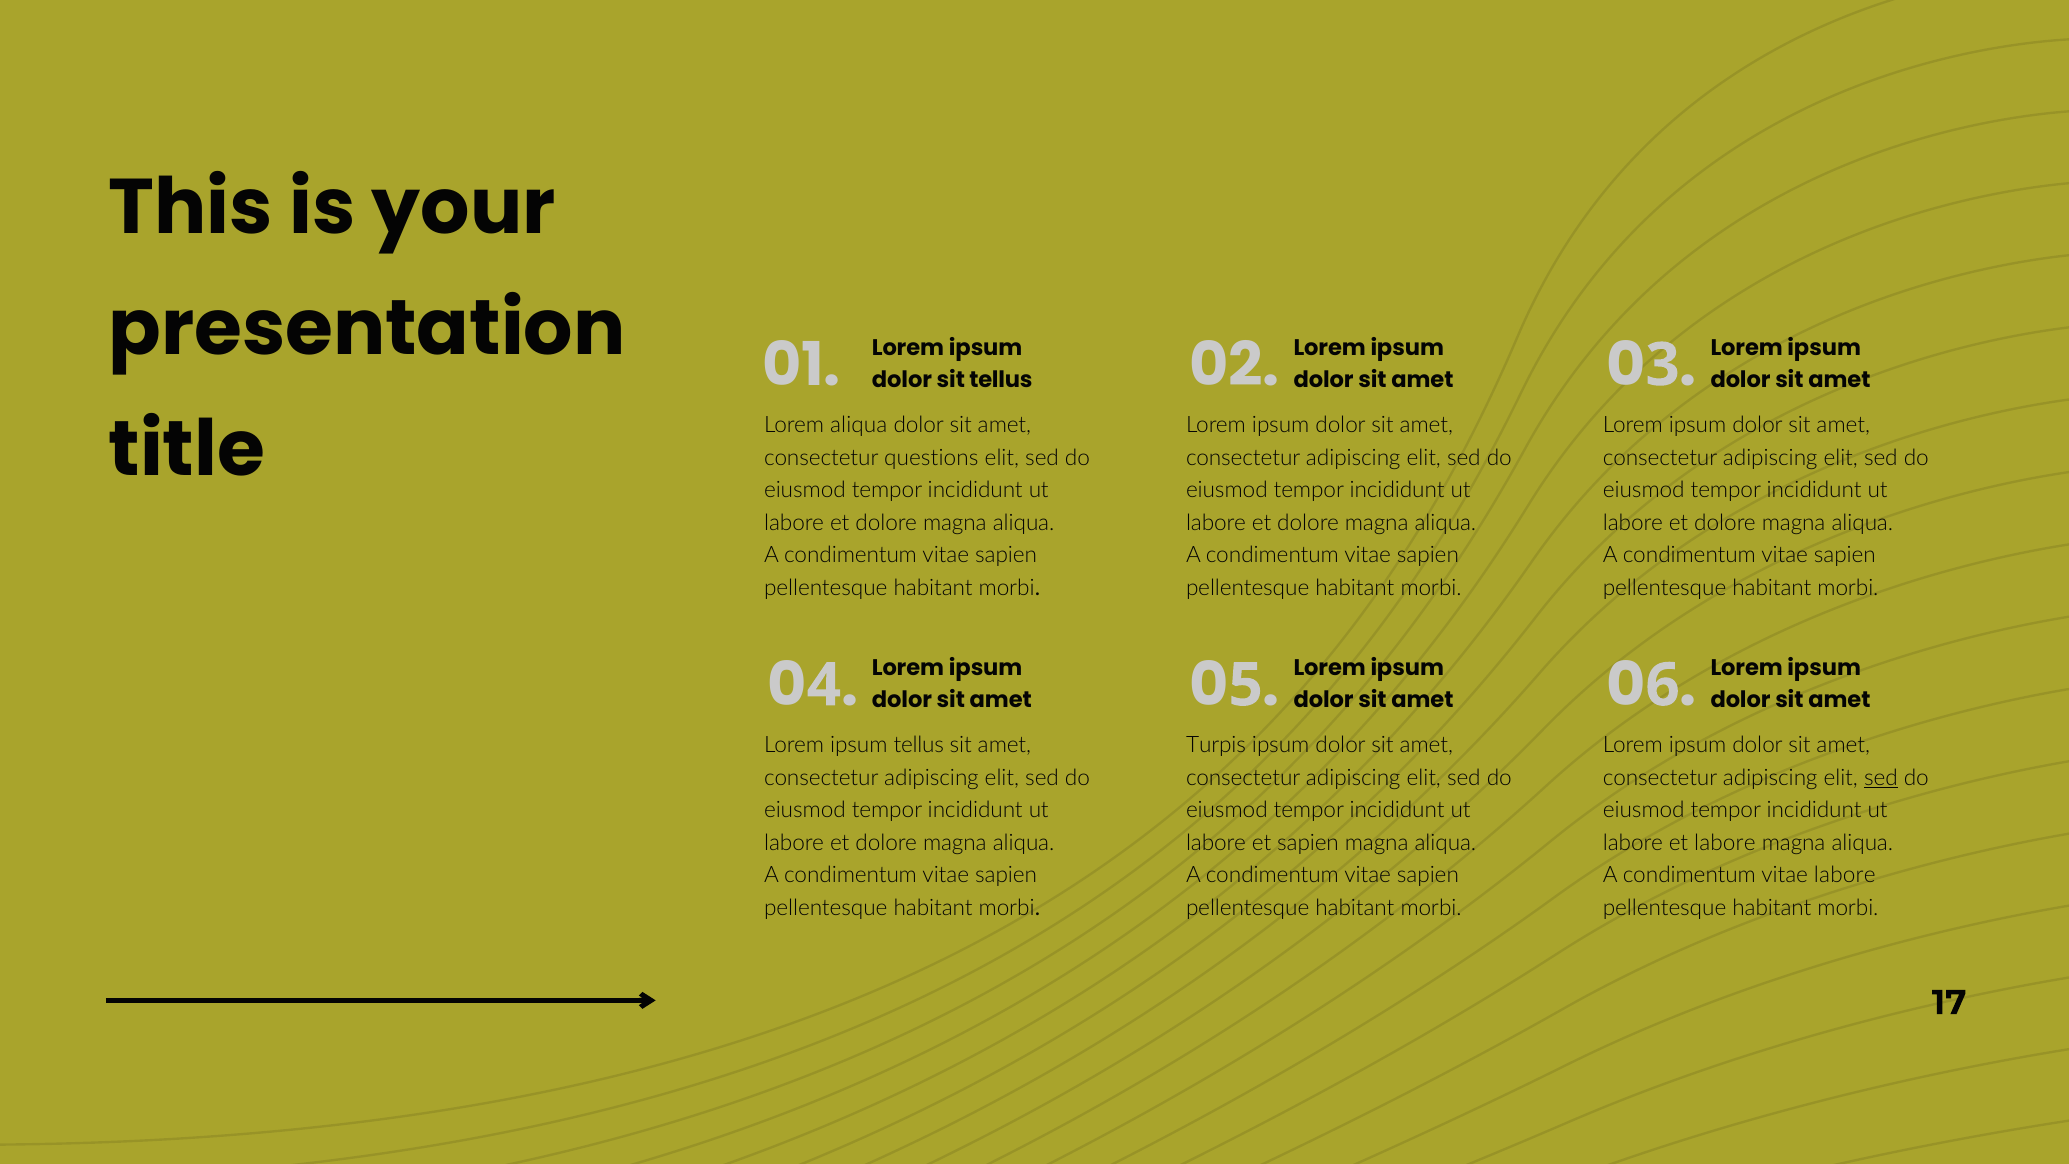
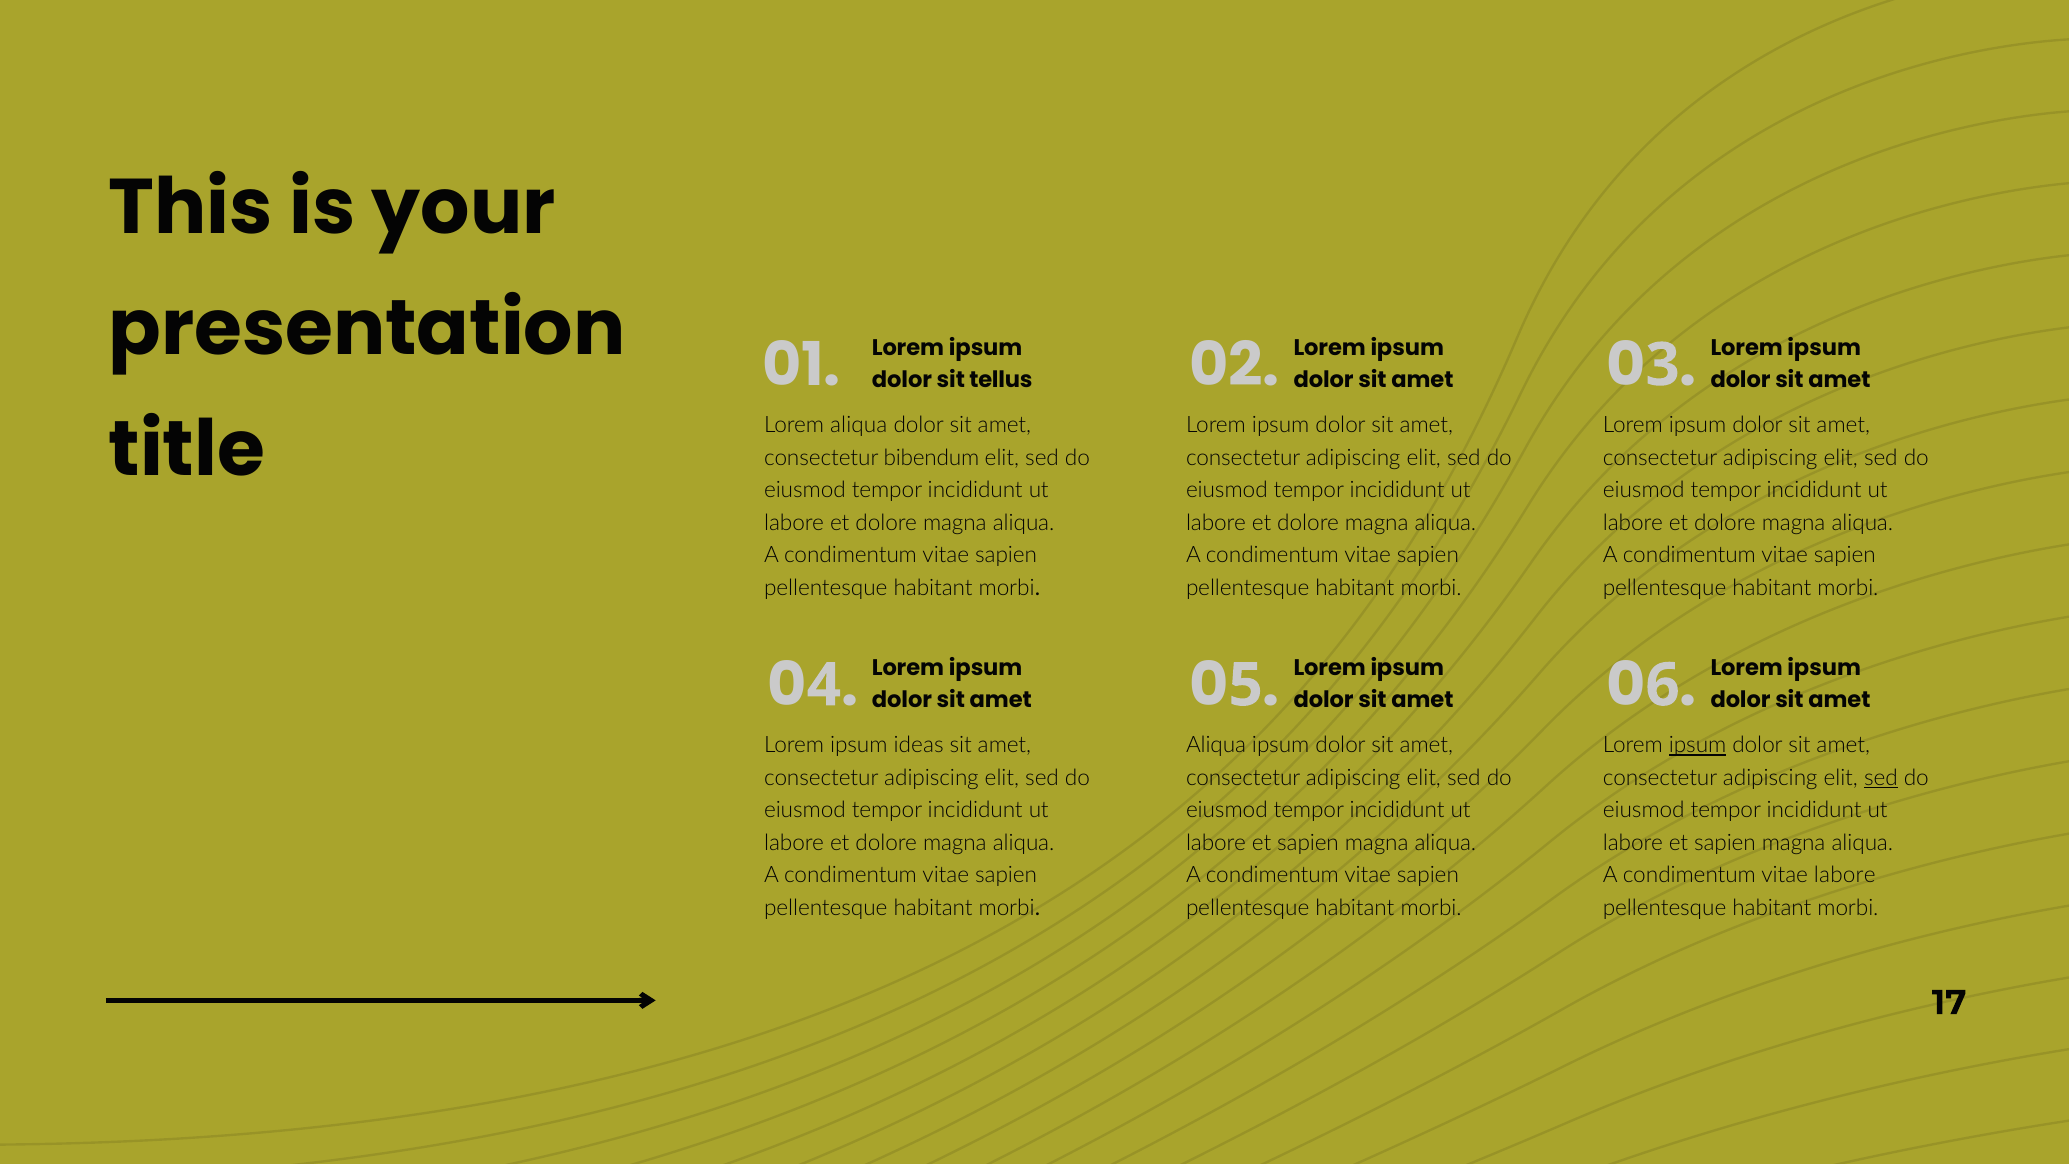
questions: questions -> bibendum
ipsum tellus: tellus -> ideas
Turpis at (1216, 745): Turpis -> Aliqua
ipsum at (1698, 745) underline: none -> present
labore at (1725, 843): labore -> sapien
